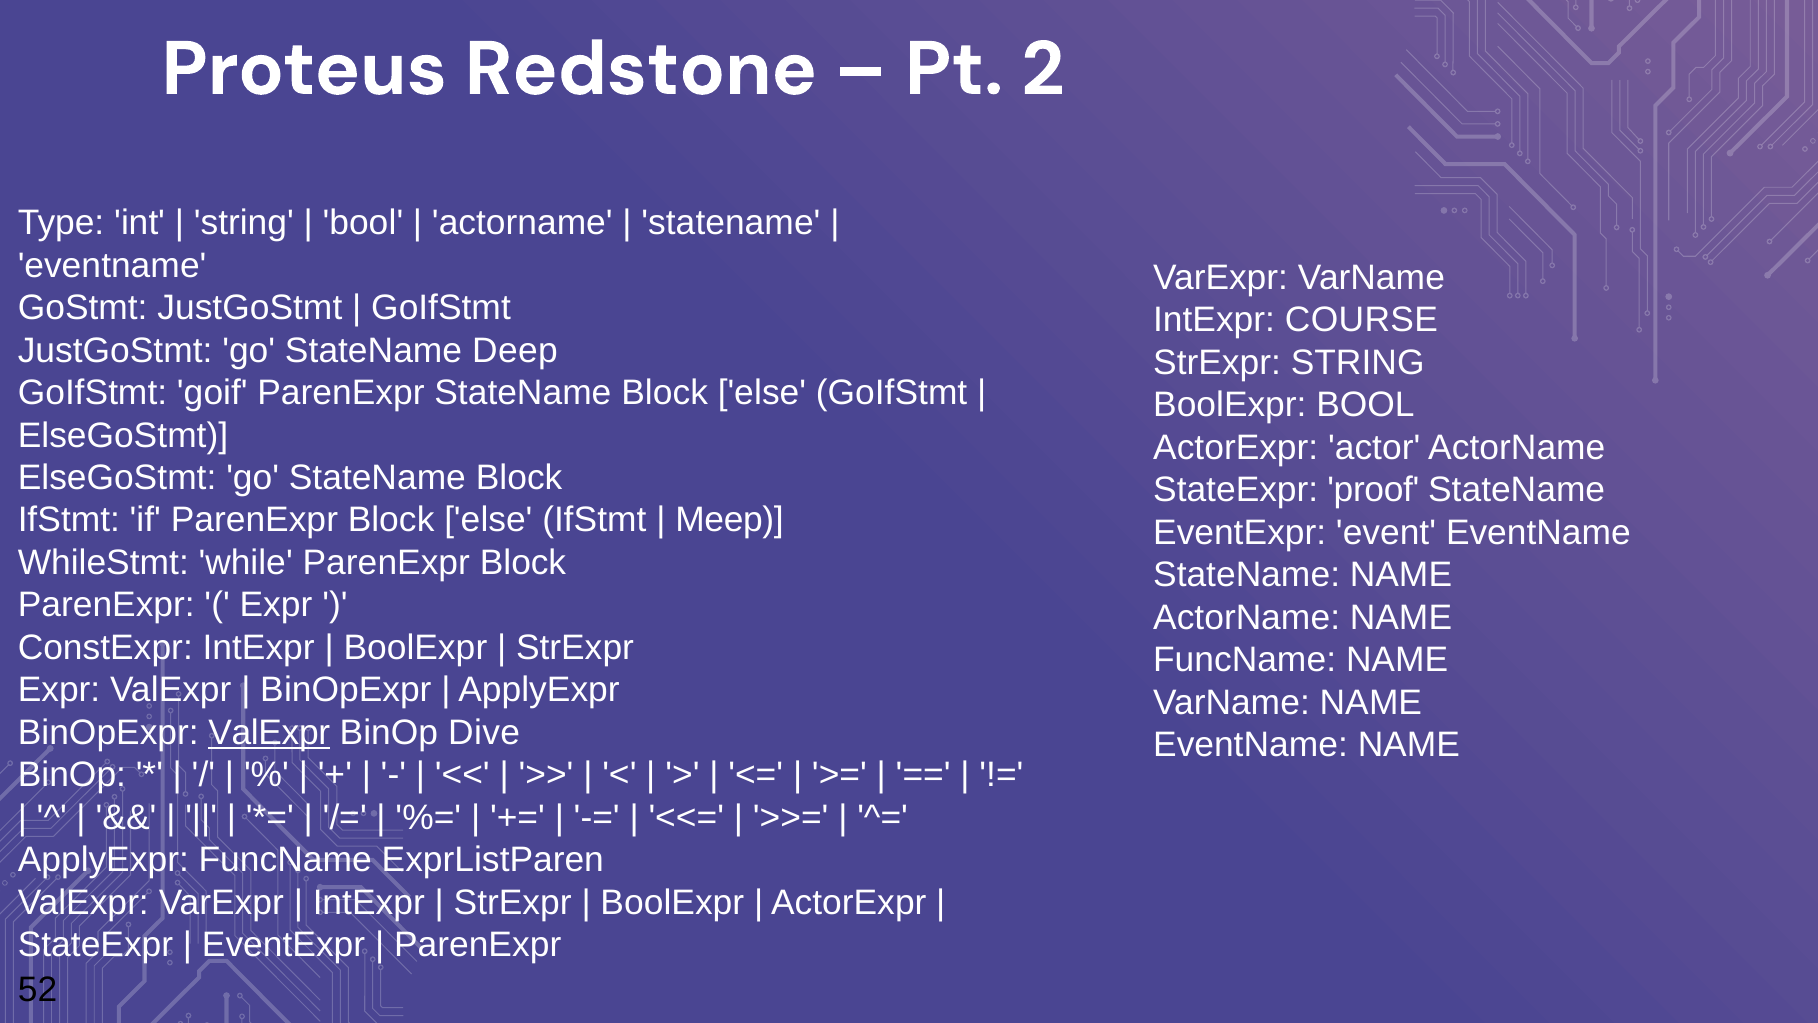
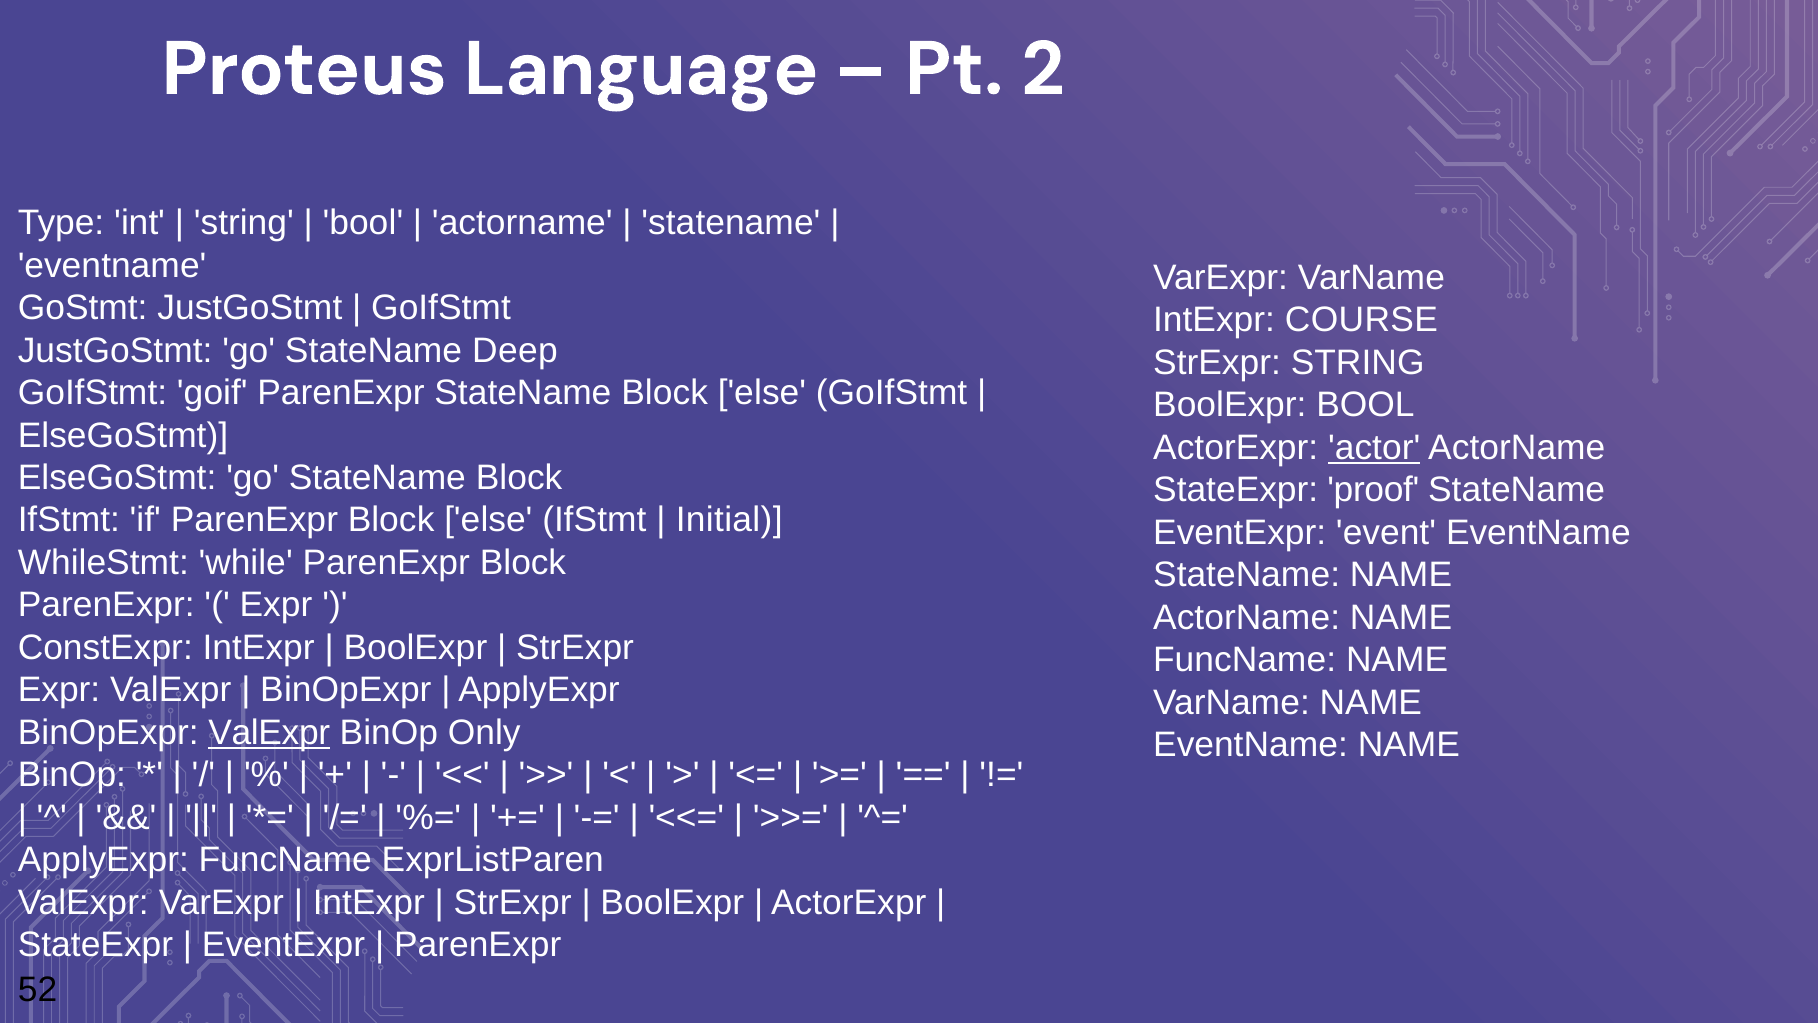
Redstone: Redstone -> Language
actor underline: none -> present
Meep: Meep -> Initial
Dive: Dive -> Only
